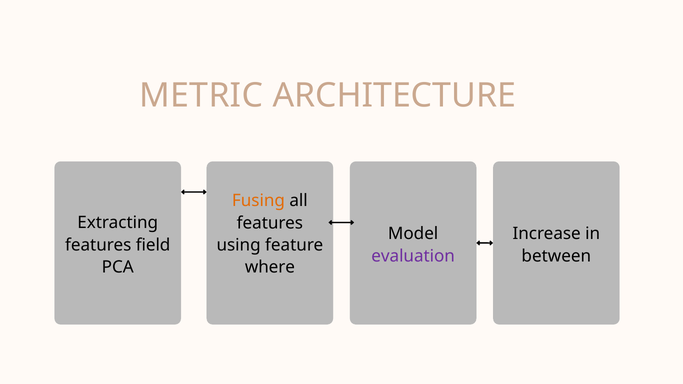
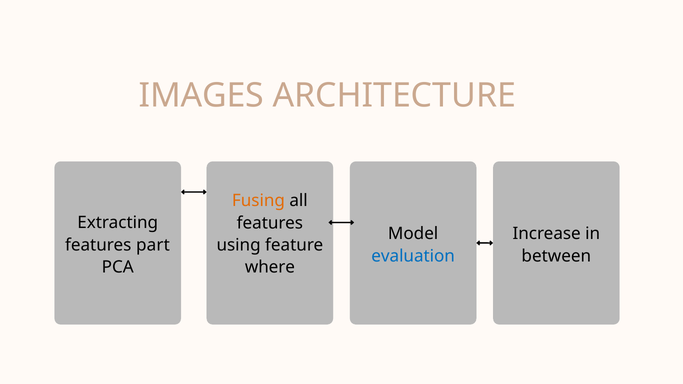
METRIC: METRIC -> IMAGES
field: field -> part
evaluation colour: purple -> blue
